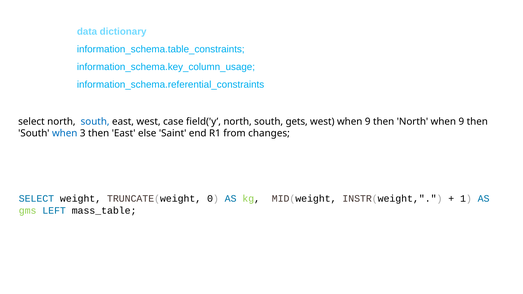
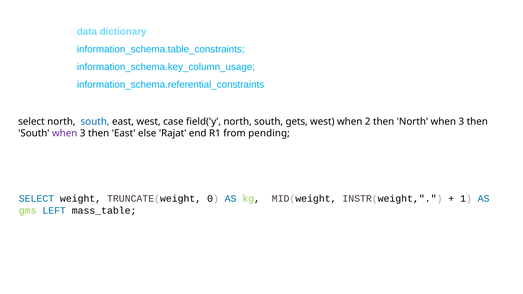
west when 9: 9 -> 2
North when 9: 9 -> 3
when at (65, 133) colour: blue -> purple
Saint: Saint -> Rajat
changes: changes -> pending
